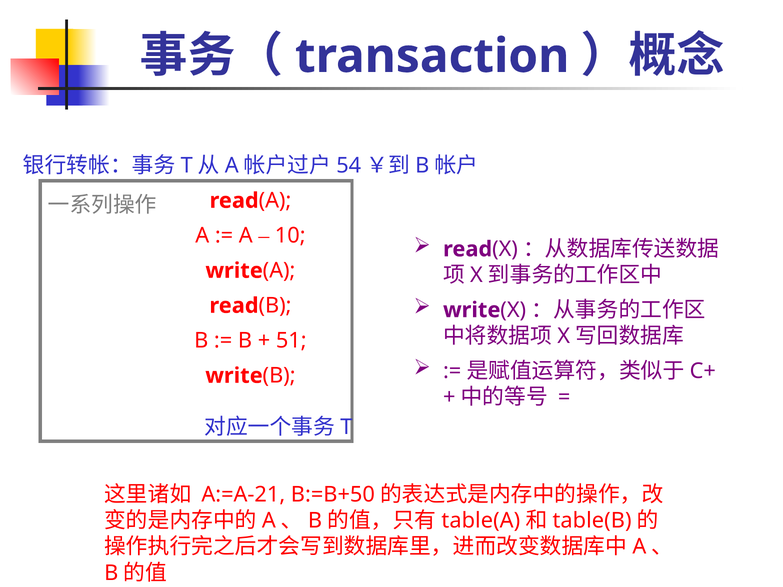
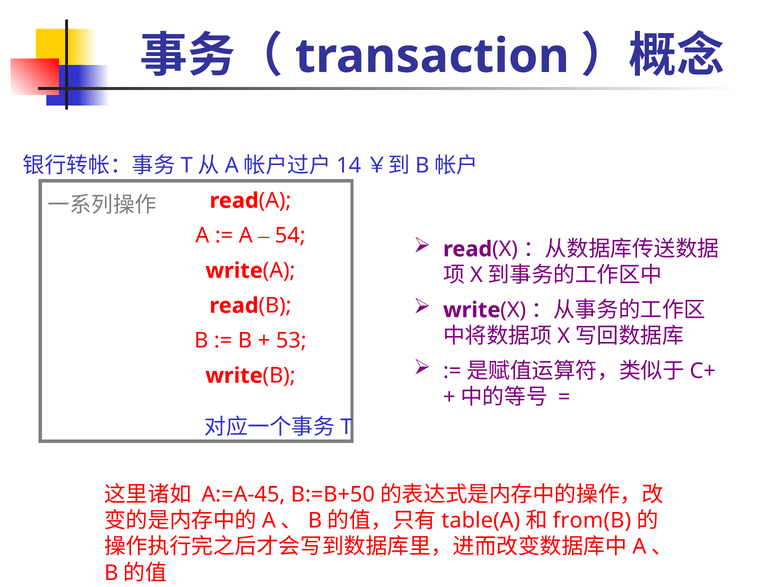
54: 54 -> 14
10: 10 -> 54
51: 51 -> 53
A:=A-21: A:=A-21 -> A:=A-45
table(B: table(B -> from(B
